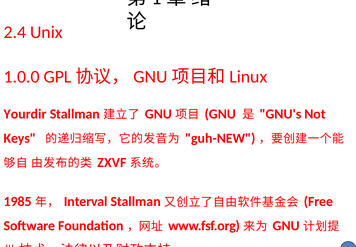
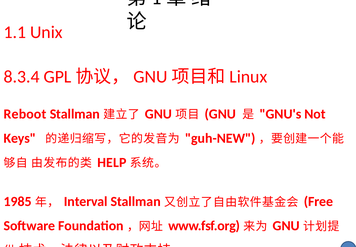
2.4: 2.4 -> 1.1
1.0.0: 1.0.0 -> 8.3.4
Yourdir: Yourdir -> Reboot
ZXVF: ZXVF -> HELP
